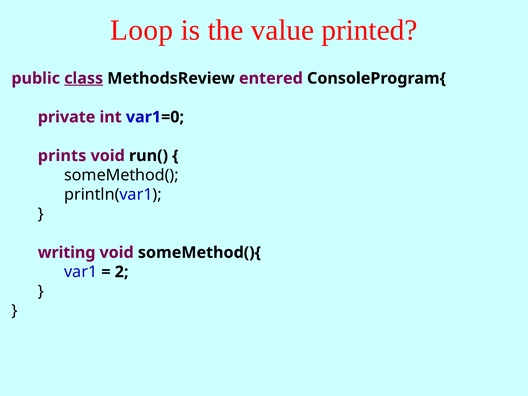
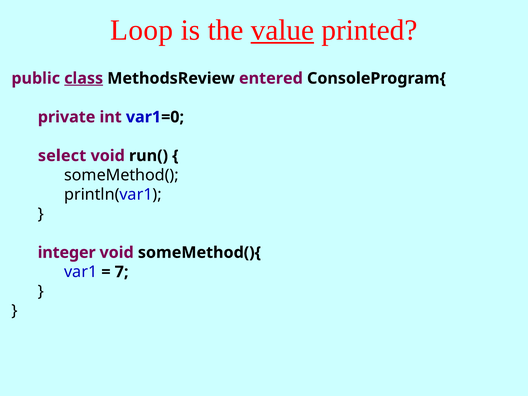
value underline: none -> present
prints: prints -> select
writing: writing -> integer
2: 2 -> 7
